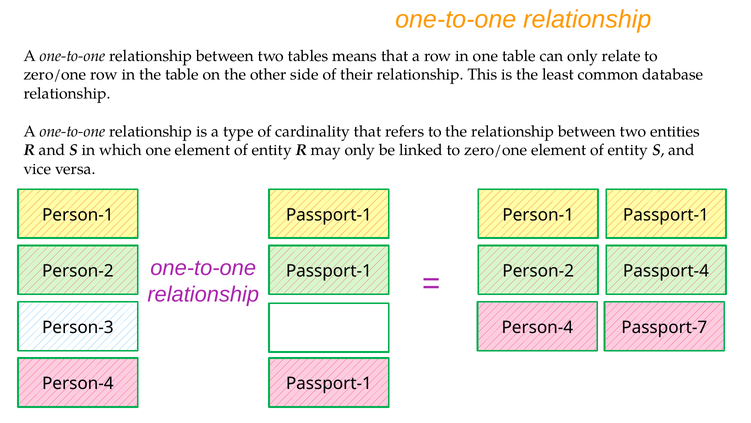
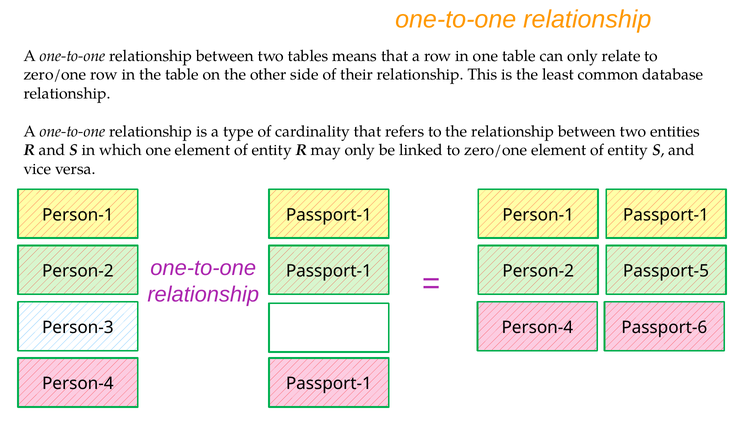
Passport-4: Passport-4 -> Passport-5
Passport-7: Passport-7 -> Passport-6
